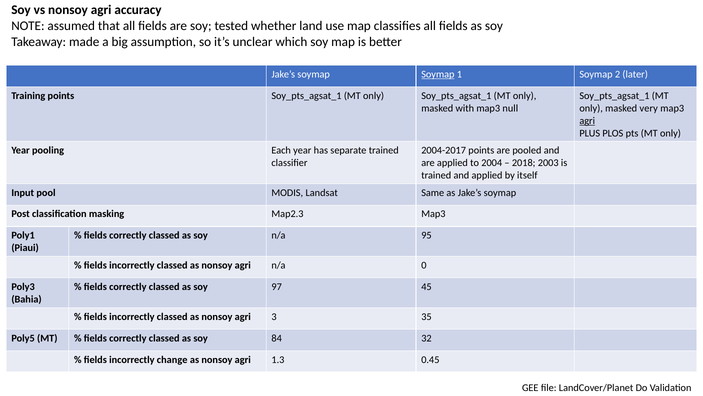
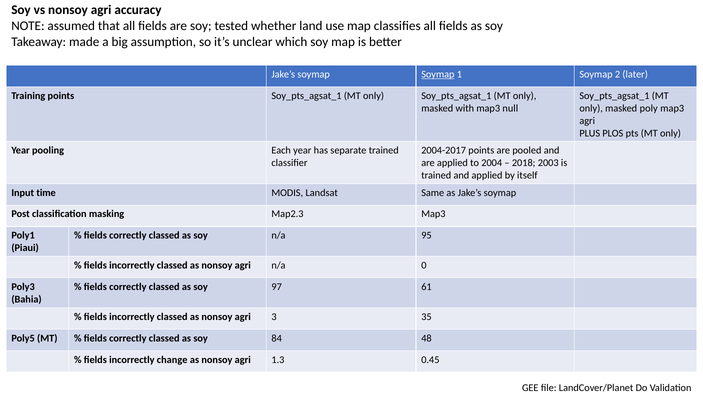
very: very -> poly
agri at (587, 121) underline: present -> none
pool: pool -> time
45: 45 -> 61
32: 32 -> 48
